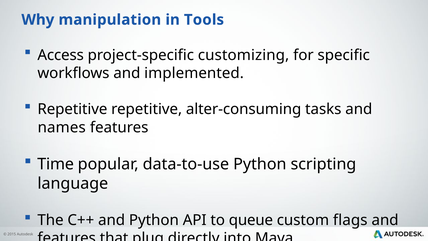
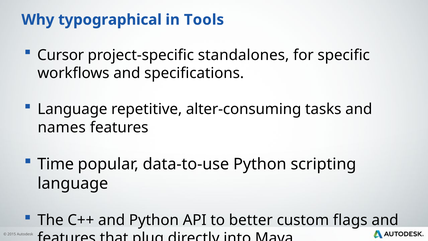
manipulation: manipulation -> typographical
Access: Access -> Cursor
customizing: customizing -> standalones
implemented: implemented -> specifications
Repetitive at (72, 109): Repetitive -> Language
queue: queue -> better
